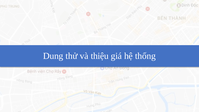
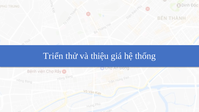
Dung: Dung -> Triển
